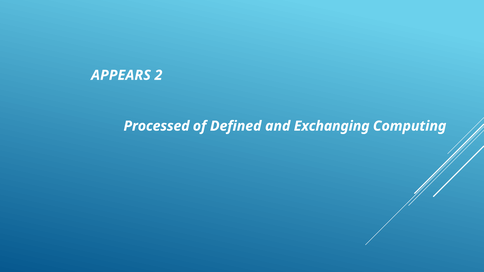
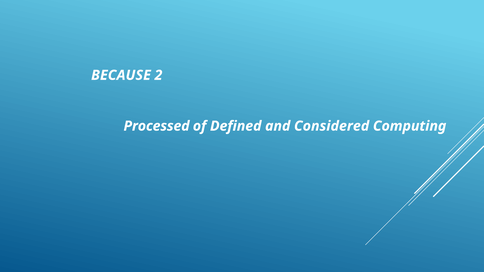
APPEARS: APPEARS -> BECAUSE
Exchanging: Exchanging -> Considered
